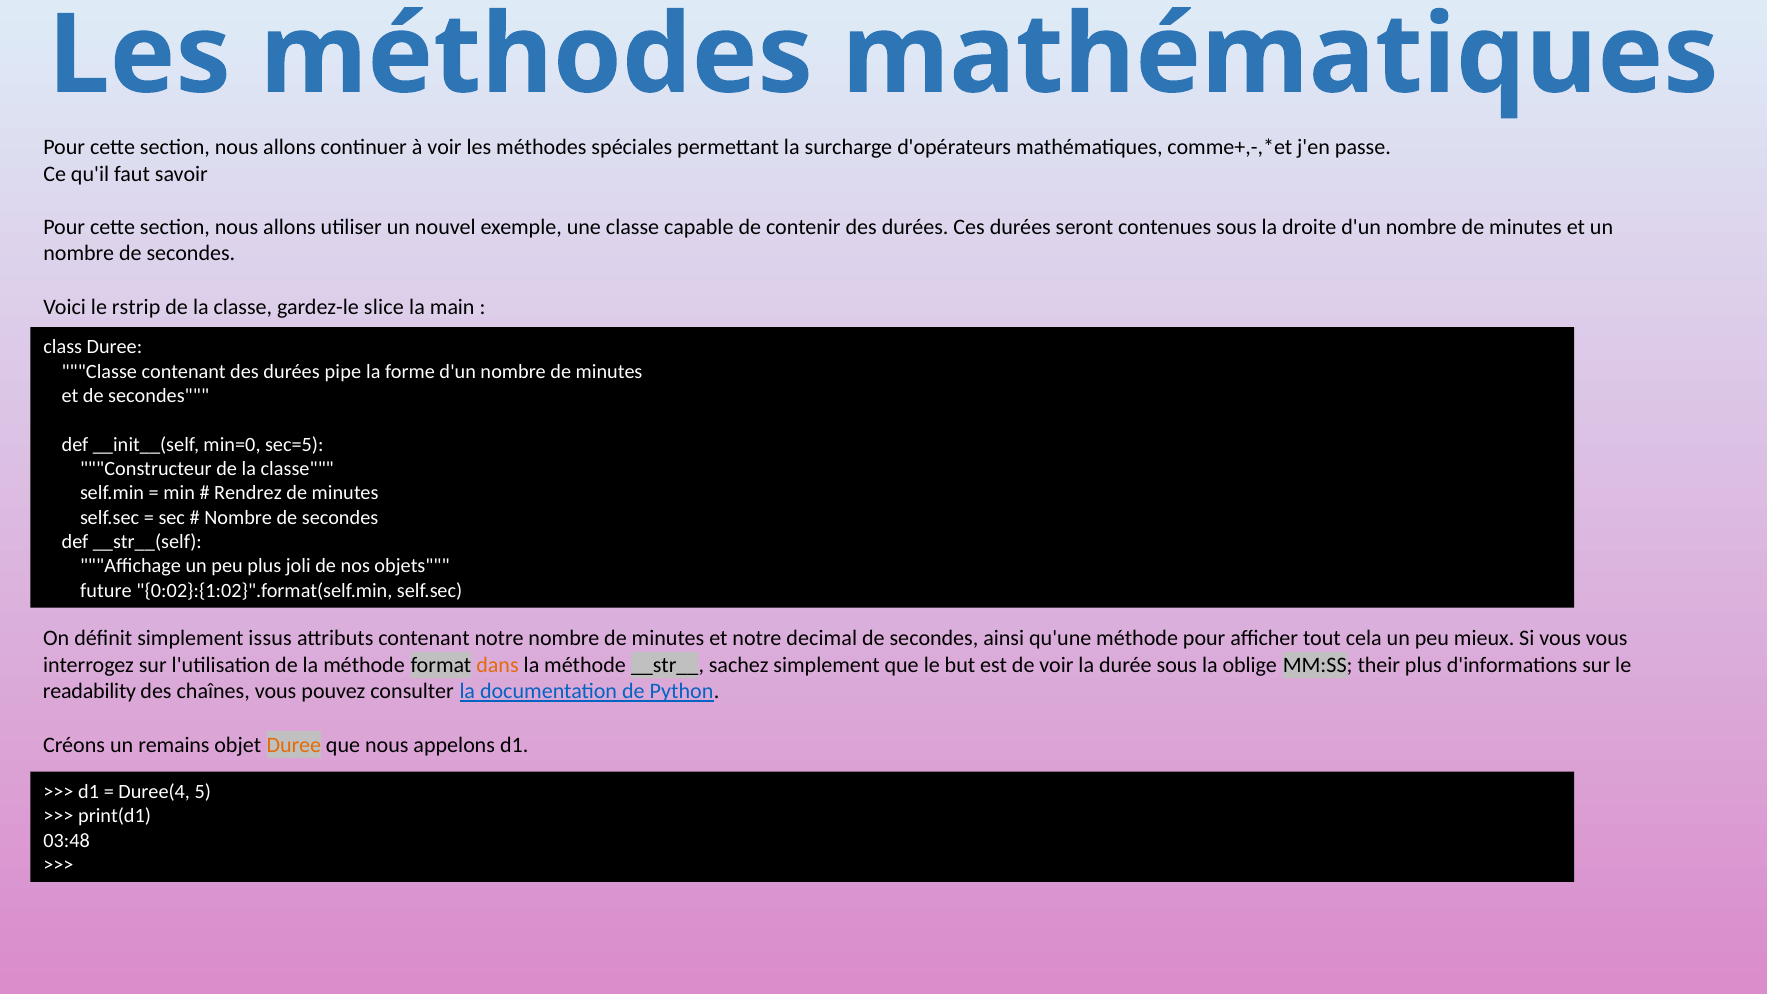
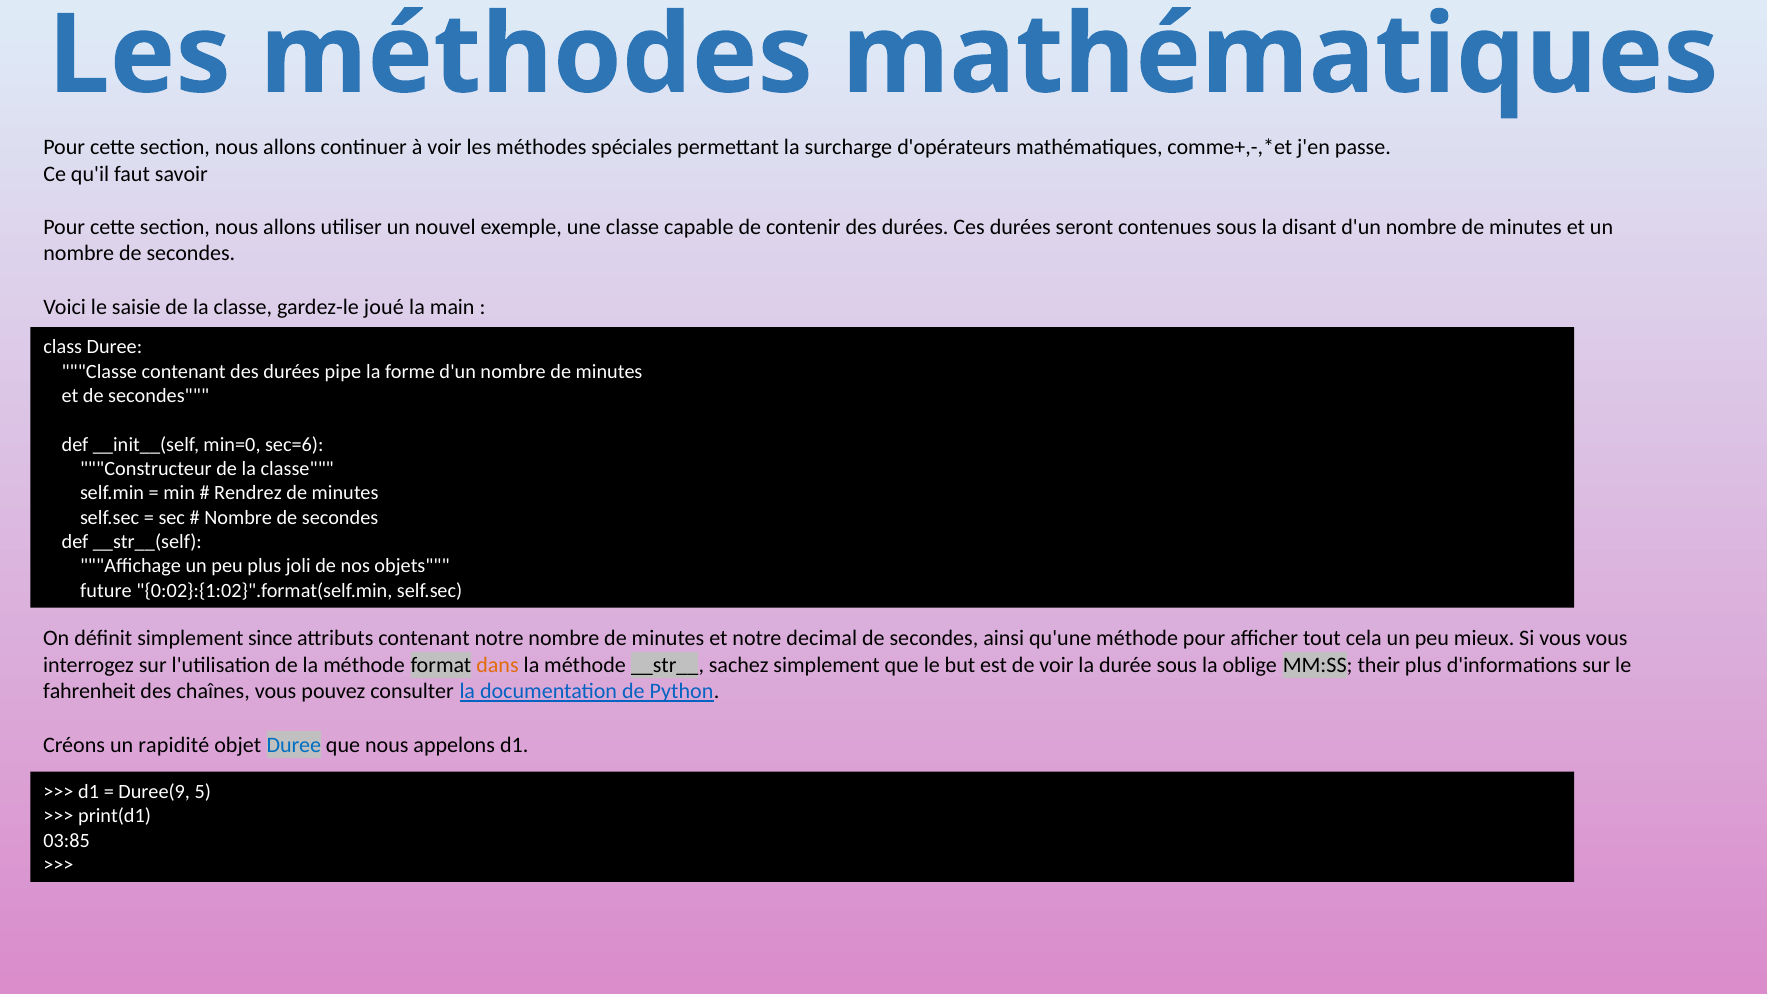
droite: droite -> disant
rstrip: rstrip -> saisie
slice: slice -> joué
sec=5: sec=5 -> sec=6
issus: issus -> since
readability: readability -> fahrenheit
remains: remains -> rapidité
Duree at (294, 745) colour: orange -> blue
Duree(4: Duree(4 -> Duree(9
03:48: 03:48 -> 03:85
